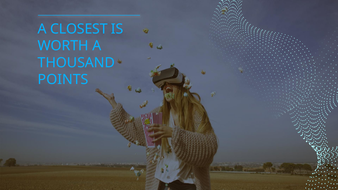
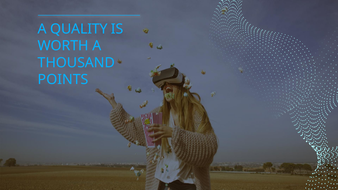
CLOSEST: CLOSEST -> QUALITY
